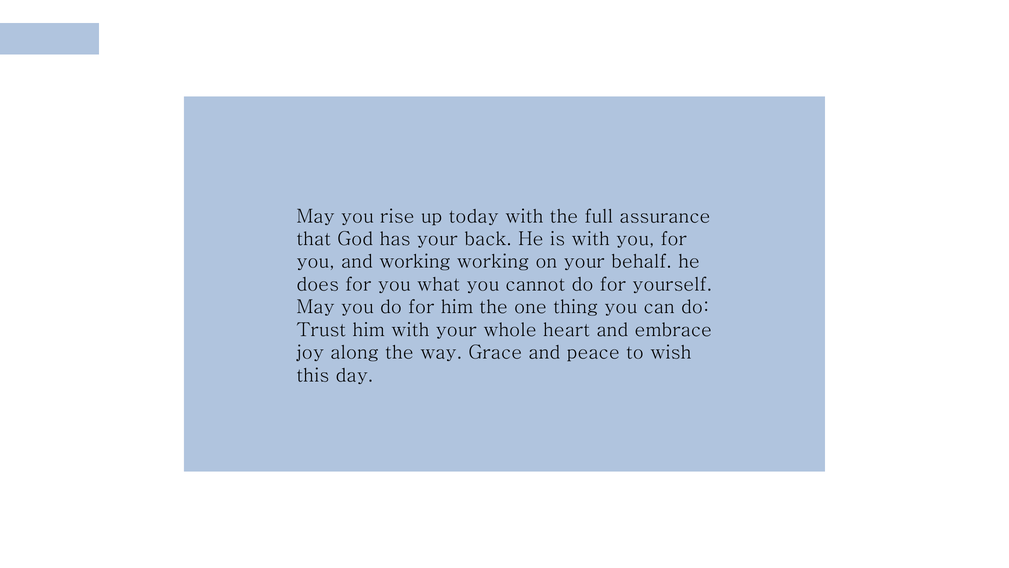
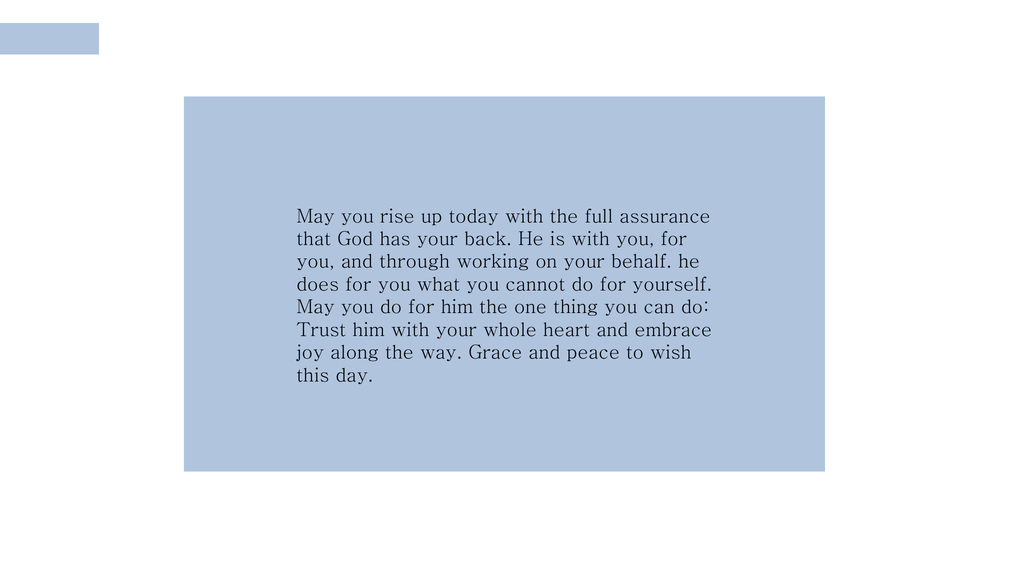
and working: working -> through
